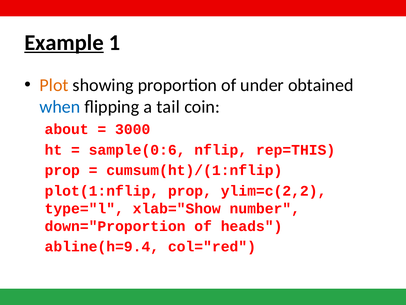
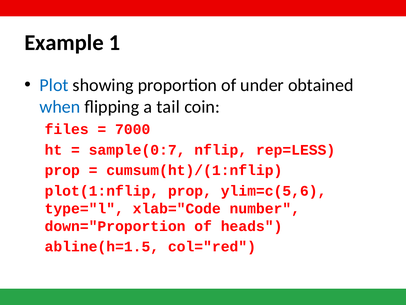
Example underline: present -> none
Plot colour: orange -> blue
about: about -> files
3000: 3000 -> 7000
sample(0:6: sample(0:6 -> sample(0:7
rep=THIS: rep=THIS -> rep=LESS
ylim=c(2,2: ylim=c(2,2 -> ylim=c(5,6
xlab="Show: xlab="Show -> xlab="Code
abline(h=9.4: abline(h=9.4 -> abline(h=1.5
